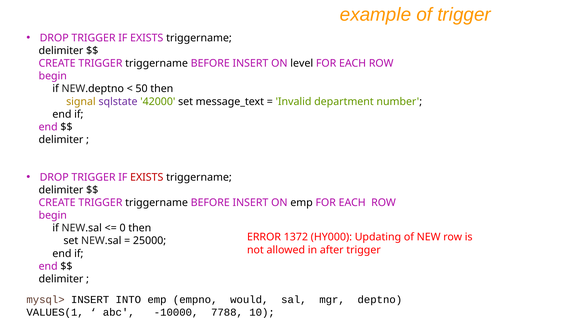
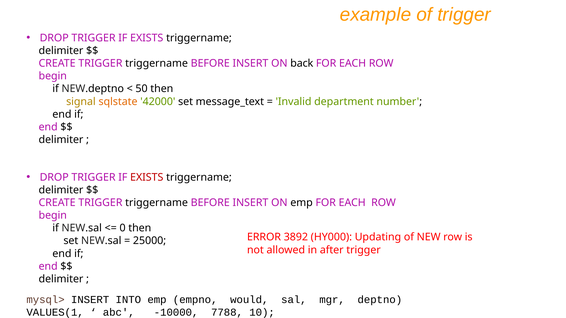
level: level -> back
sqlstate colour: purple -> orange
1372: 1372 -> 3892
